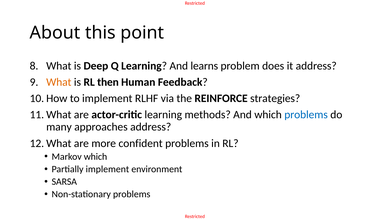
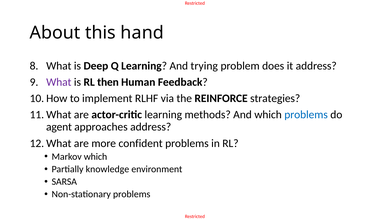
point: point -> hand
learns: learns -> trying
What at (59, 82) colour: orange -> purple
many: many -> agent
Partially implement: implement -> knowledge
